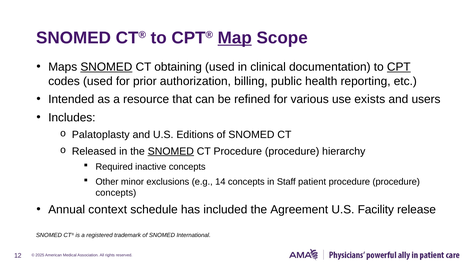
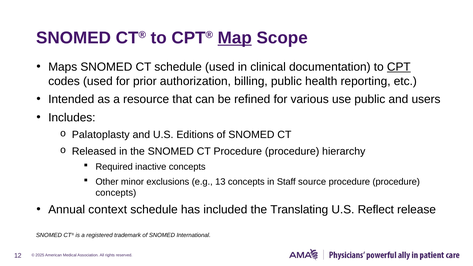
SNOMED at (106, 67) underline: present -> none
CT obtaining: obtaining -> schedule
use exists: exists -> public
SNOMED at (171, 151) underline: present -> none
14: 14 -> 13
patient: patient -> source
Agreement: Agreement -> Translating
Facility: Facility -> Reflect
